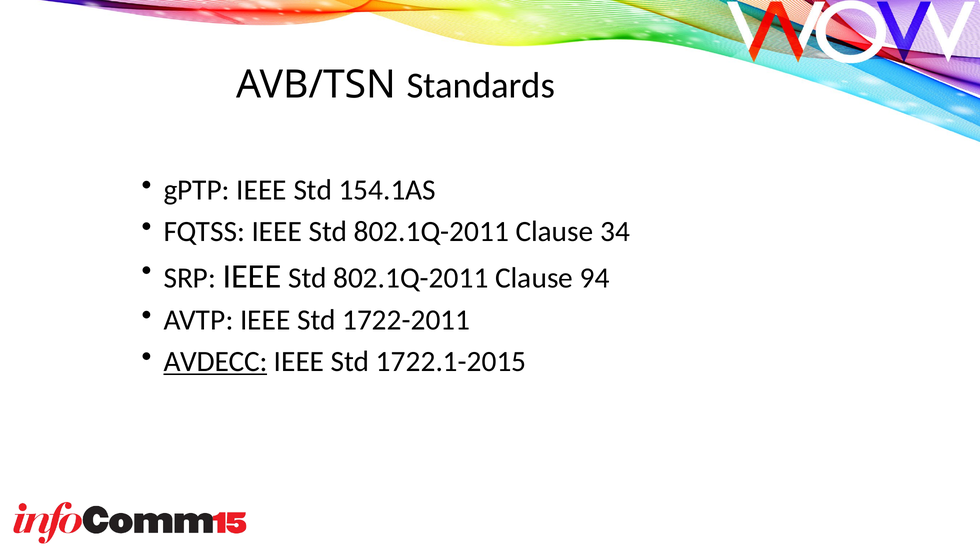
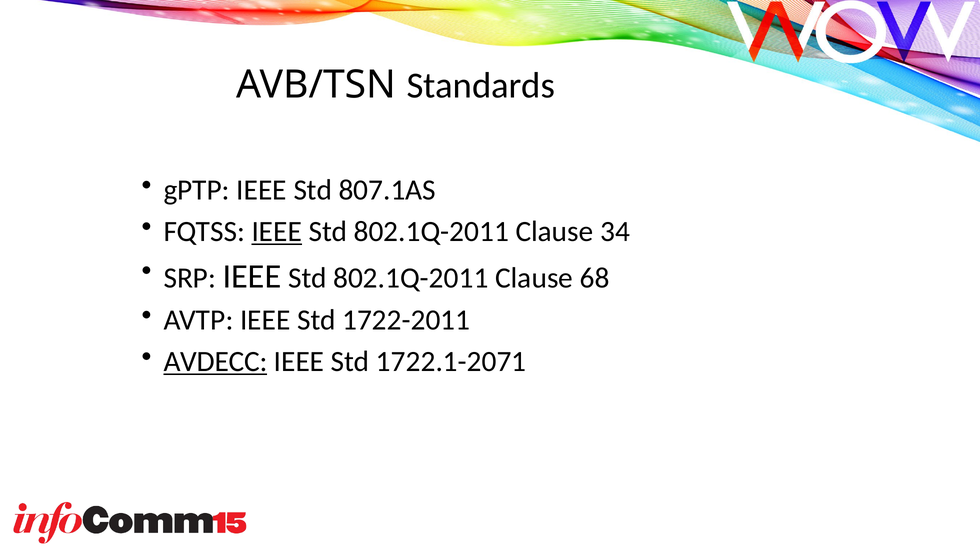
154.1AS: 154.1AS -> 807.1AS
IEEE at (277, 232) underline: none -> present
94: 94 -> 68
1722.1-2015: 1722.1-2015 -> 1722.1-2071
